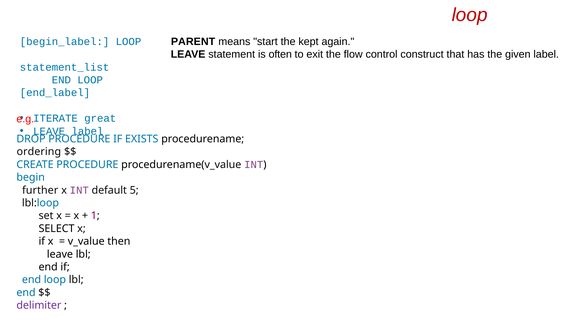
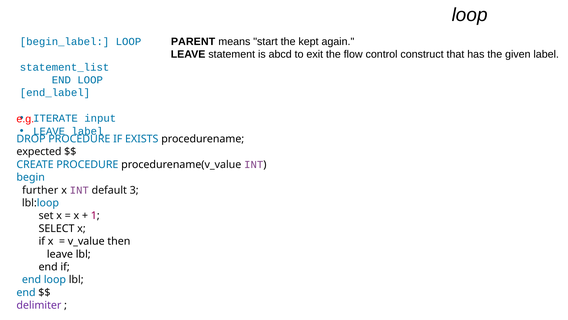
loop at (470, 15) colour: red -> black
often: often -> abcd
great: great -> input
ordering: ordering -> expected
5: 5 -> 3
